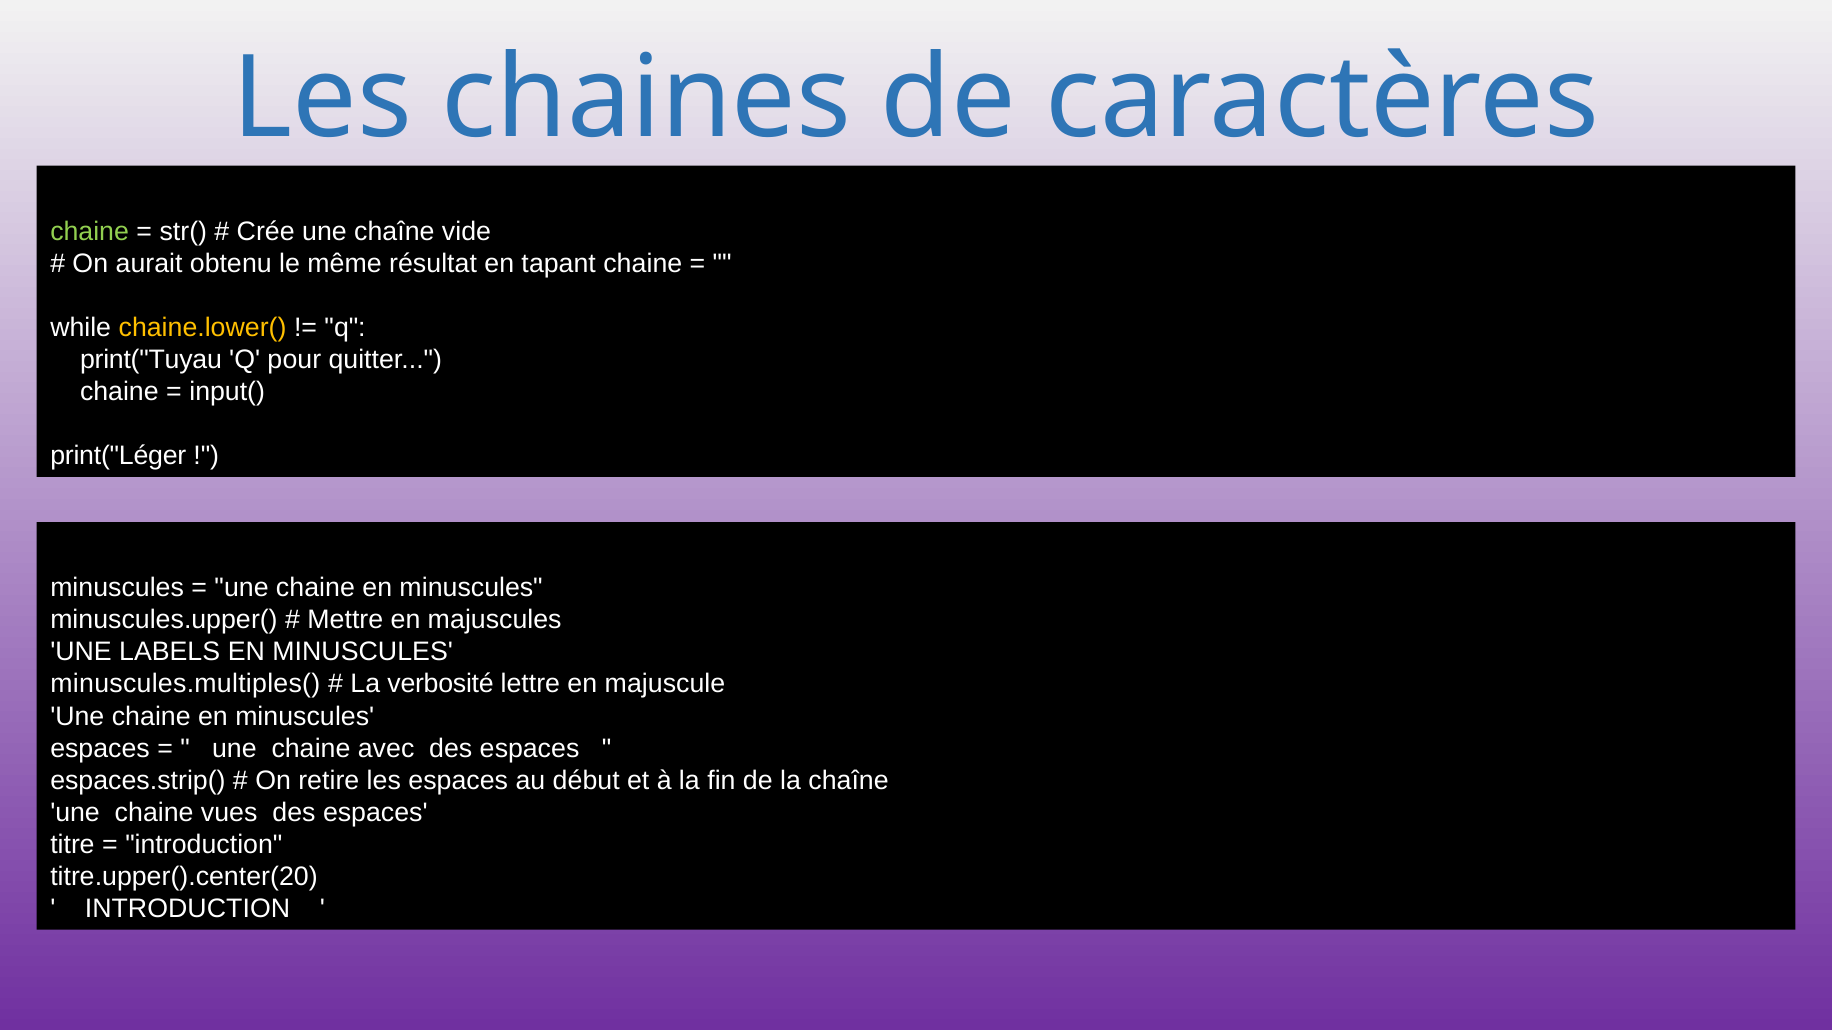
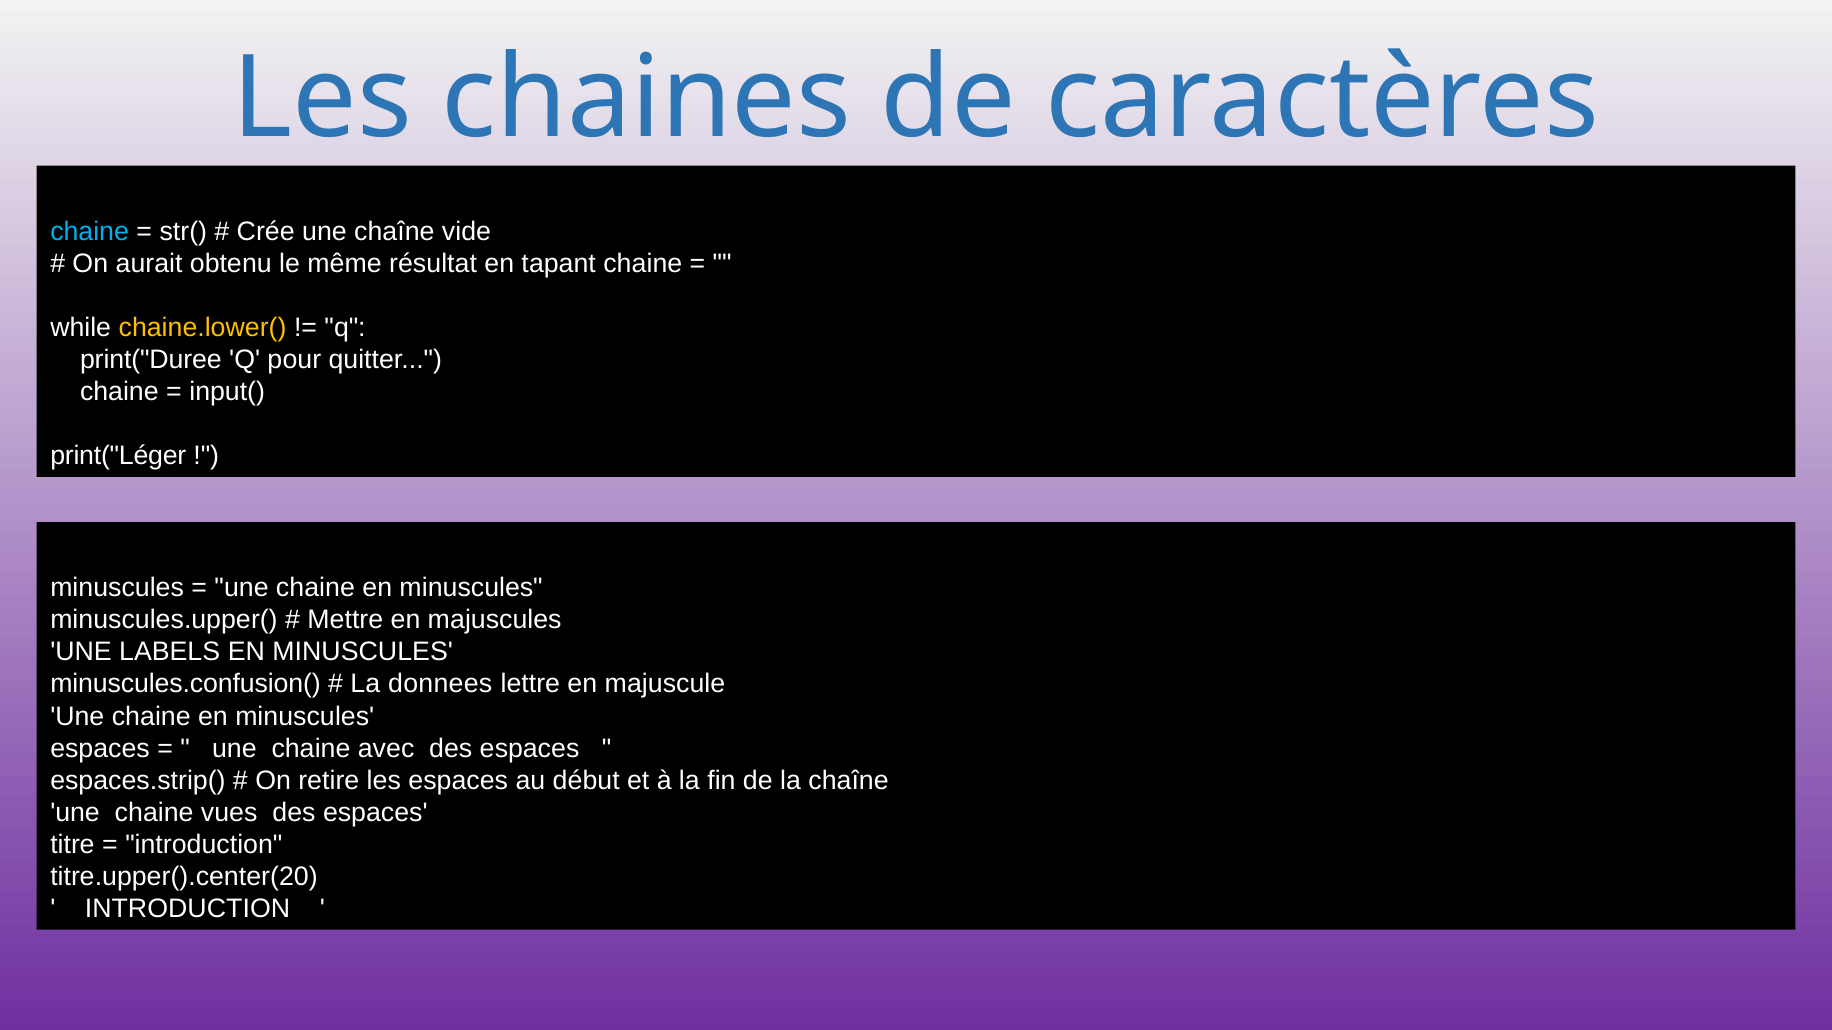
chaine at (90, 232) colour: light green -> light blue
print("Tuyau: print("Tuyau -> print("Duree
minuscules.multiples(: minuscules.multiples( -> minuscules.confusion(
verbosité: verbosité -> donnees
